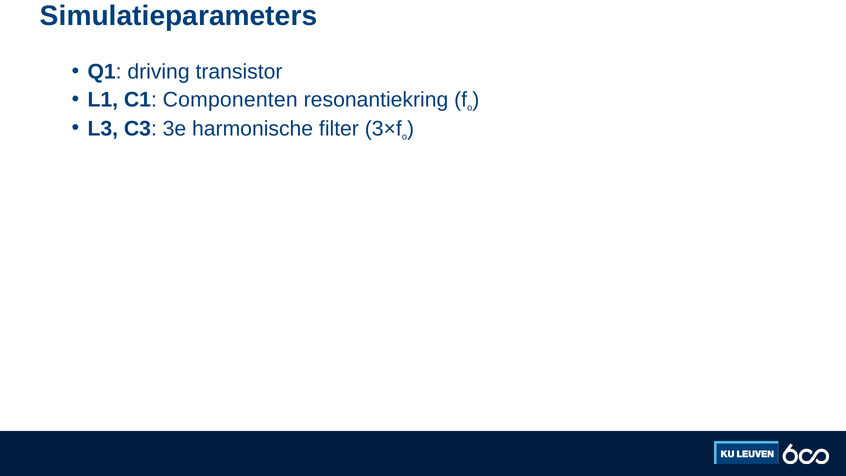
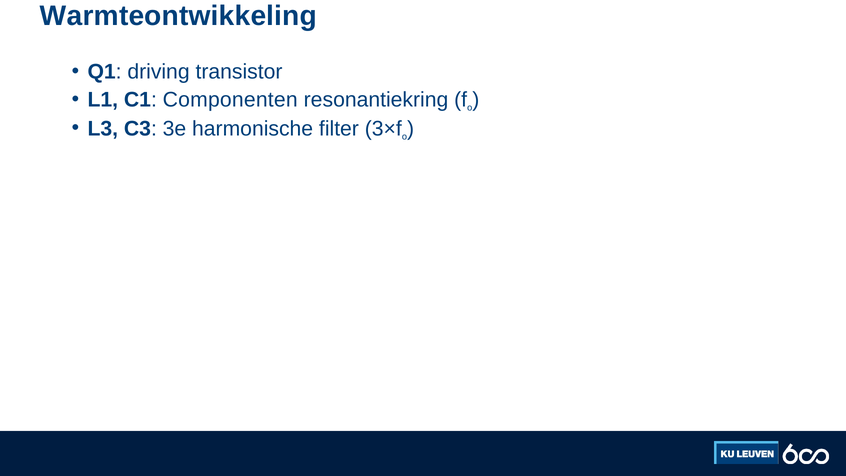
Simulatieparameters: Simulatieparameters -> Warmteontwikkeling
